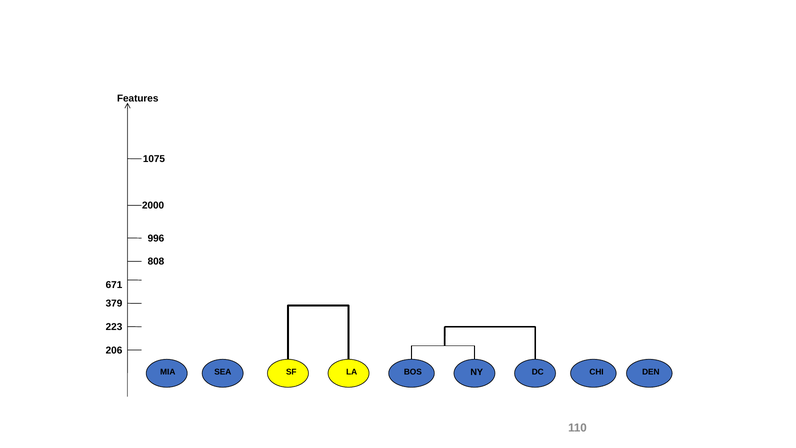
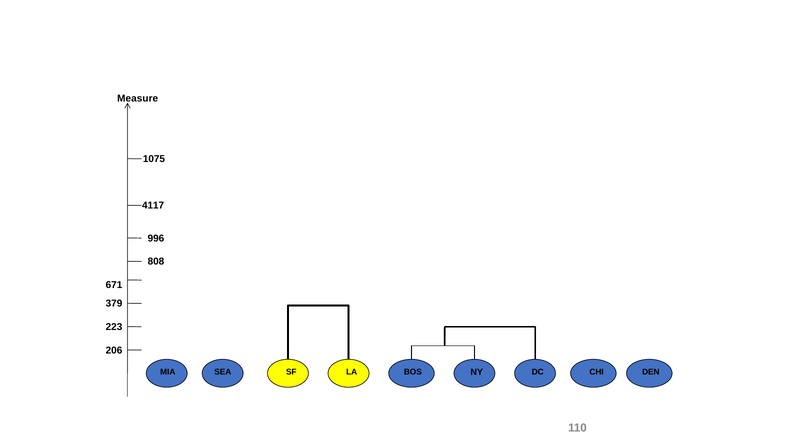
Features: Features -> Measure
2000: 2000 -> 4117
